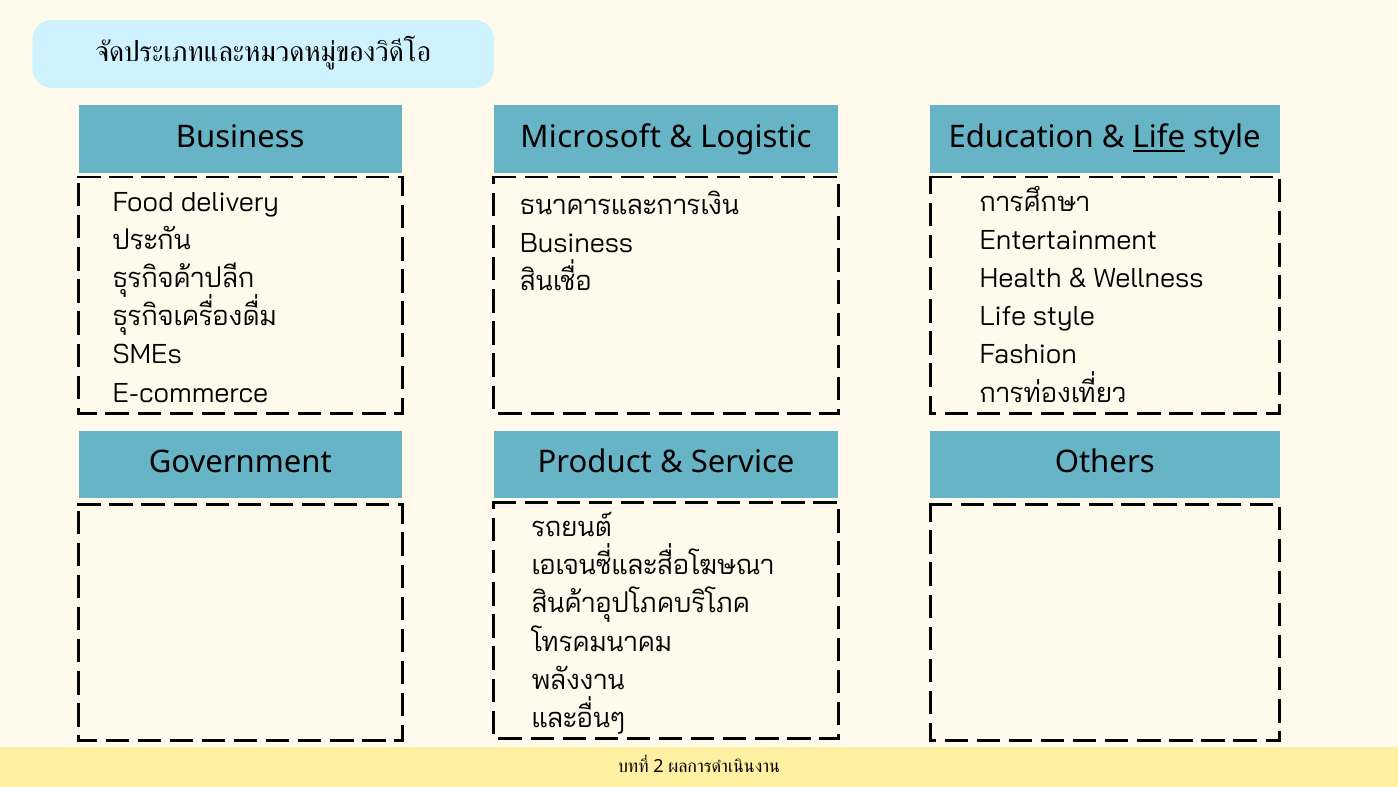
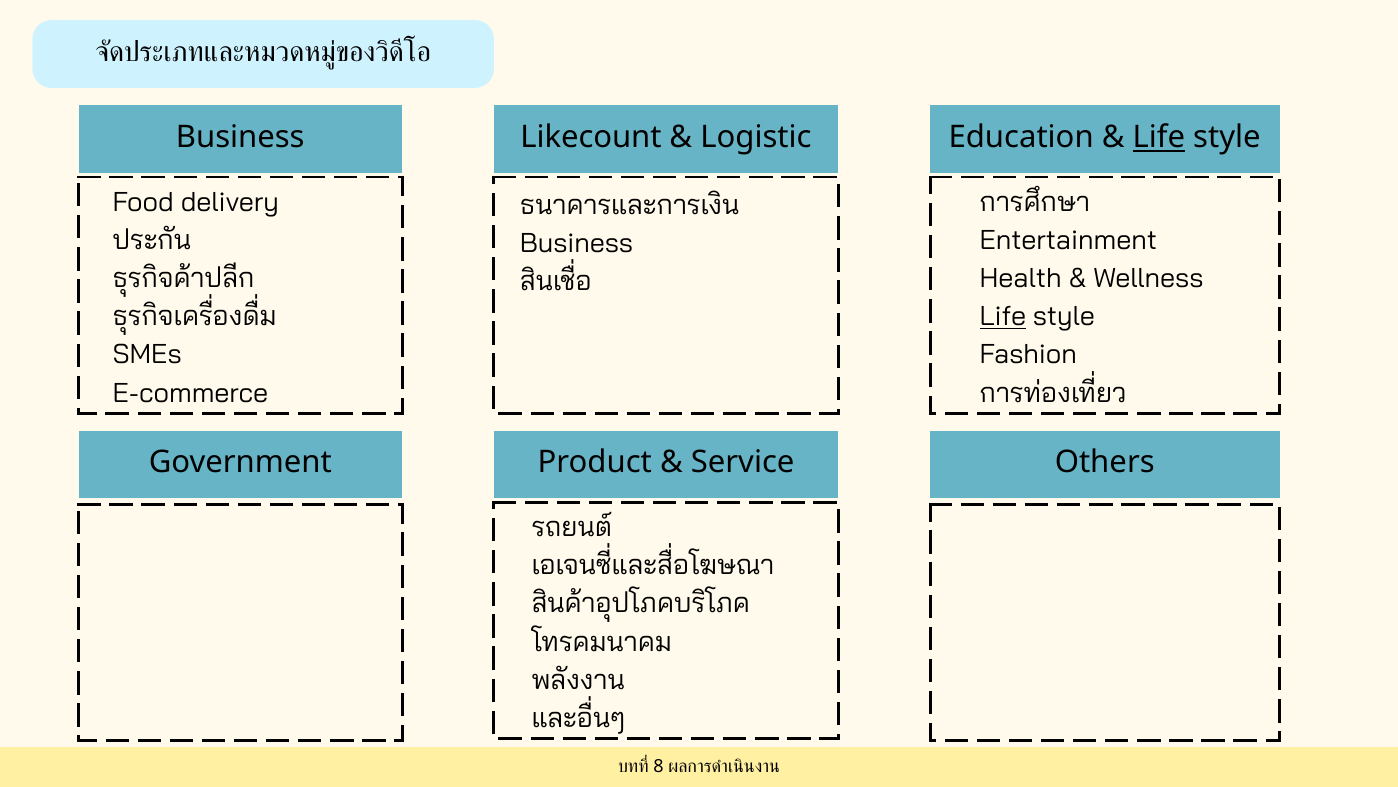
Microsoft: Microsoft -> Likecount
Life at (1003, 317) underline: none -> present
2: 2 -> 8
